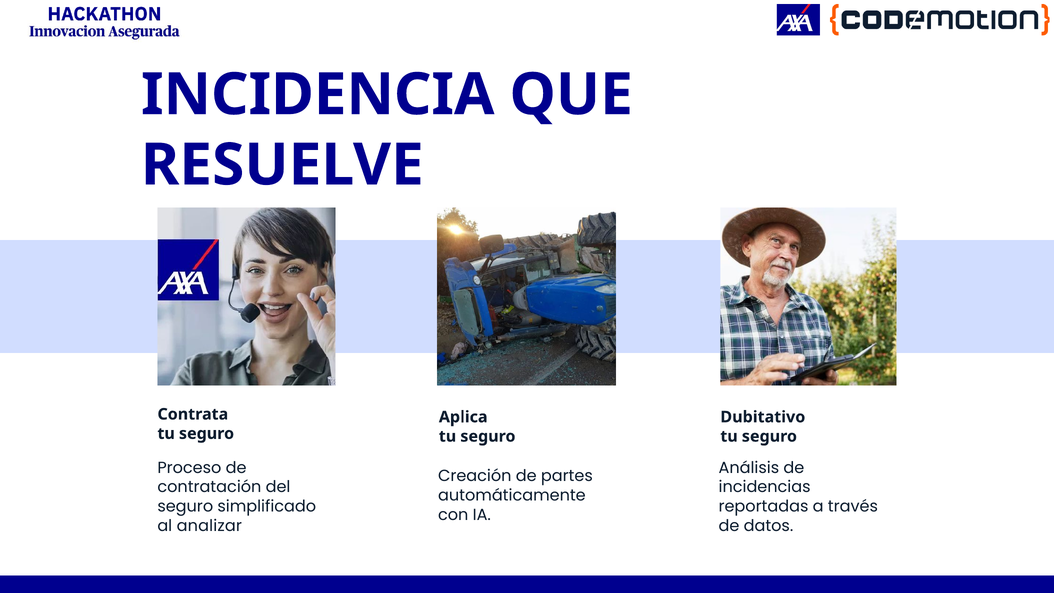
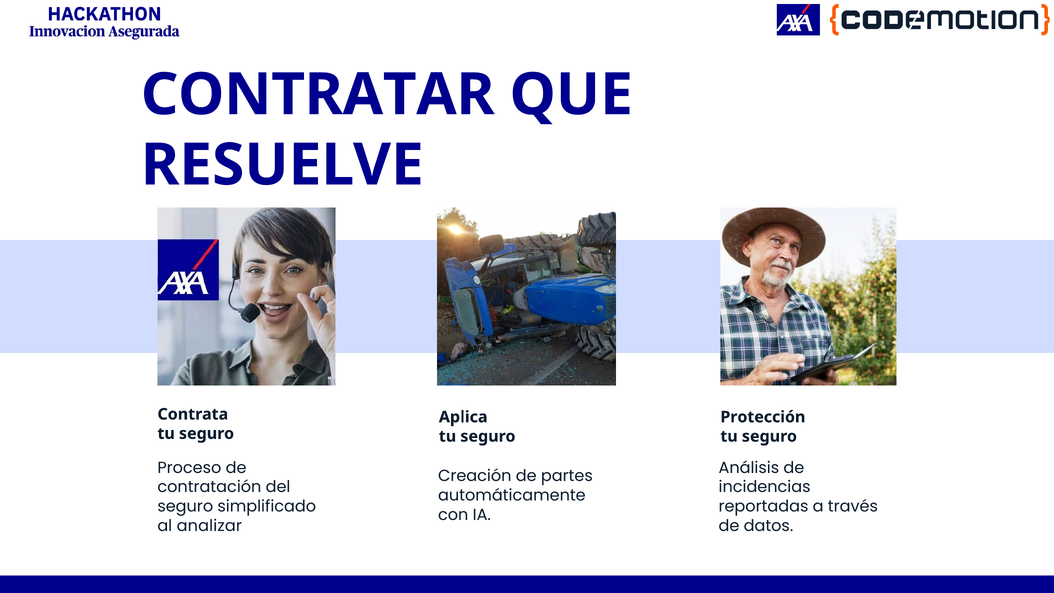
INCIDENCIA: INCIDENCIA -> CONTRATAR
Dubitativo: Dubitativo -> Protección
